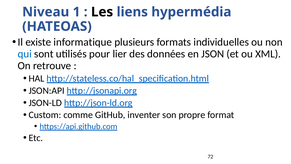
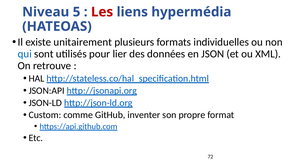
1: 1 -> 5
Les colour: black -> red
informatique: informatique -> unitairement
